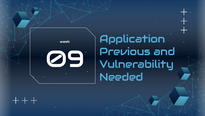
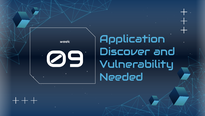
Previous: Previous -> Discover
